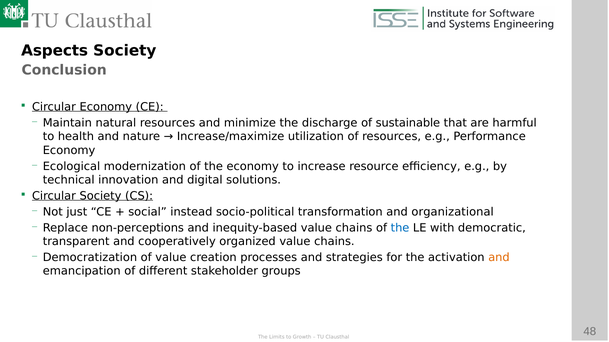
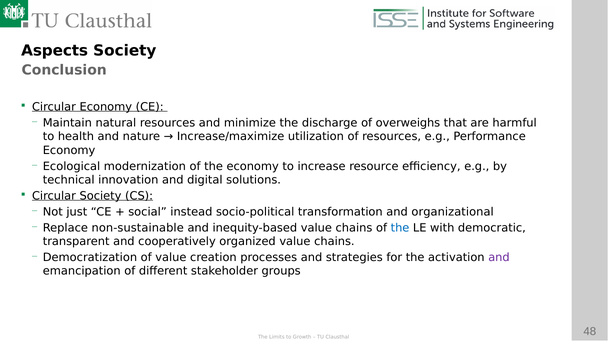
sustainable: sustainable -> overweighs
non-perceptions: non-perceptions -> non-sustainable
and at (499, 258) colour: orange -> purple
